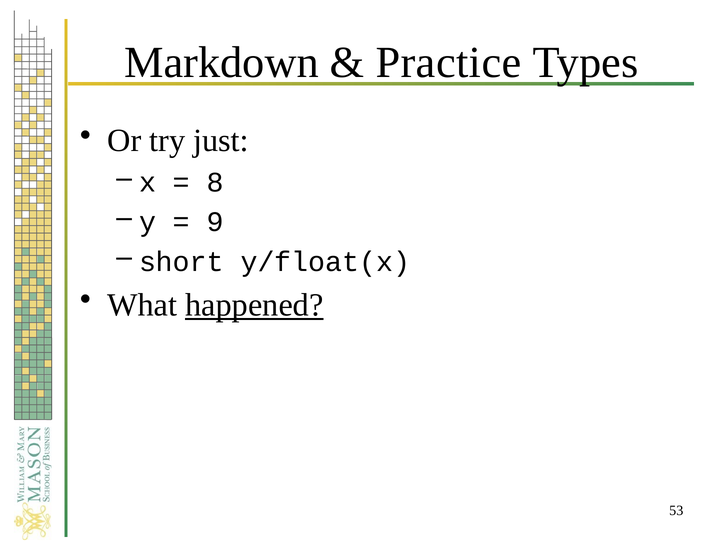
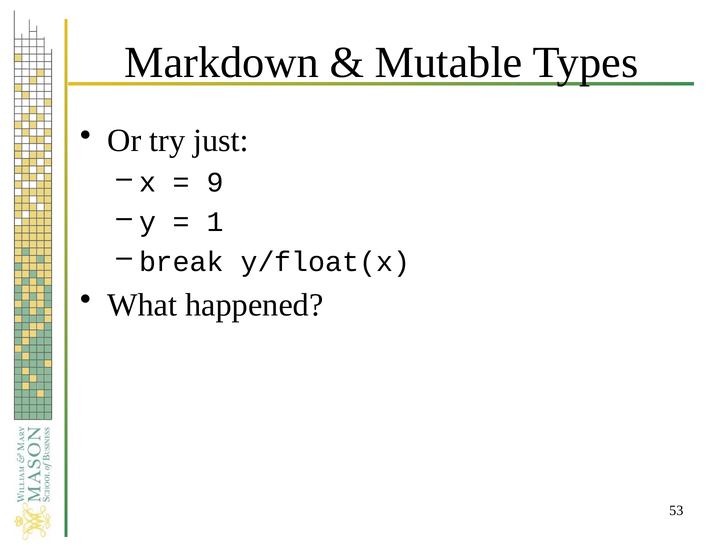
Practice: Practice -> Mutable
8: 8 -> 9
9: 9 -> 1
short: short -> break
happened underline: present -> none
